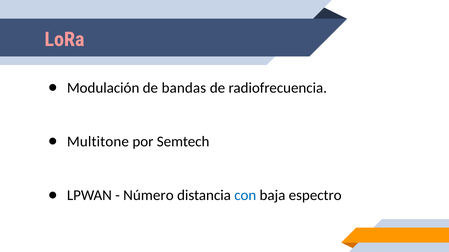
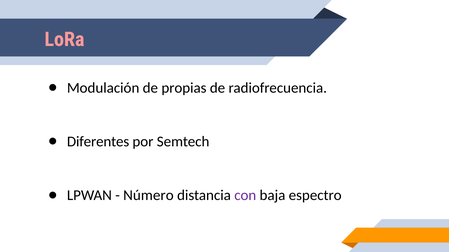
bandas: bandas -> propias
Multitone: Multitone -> Diferentes
con colour: blue -> purple
